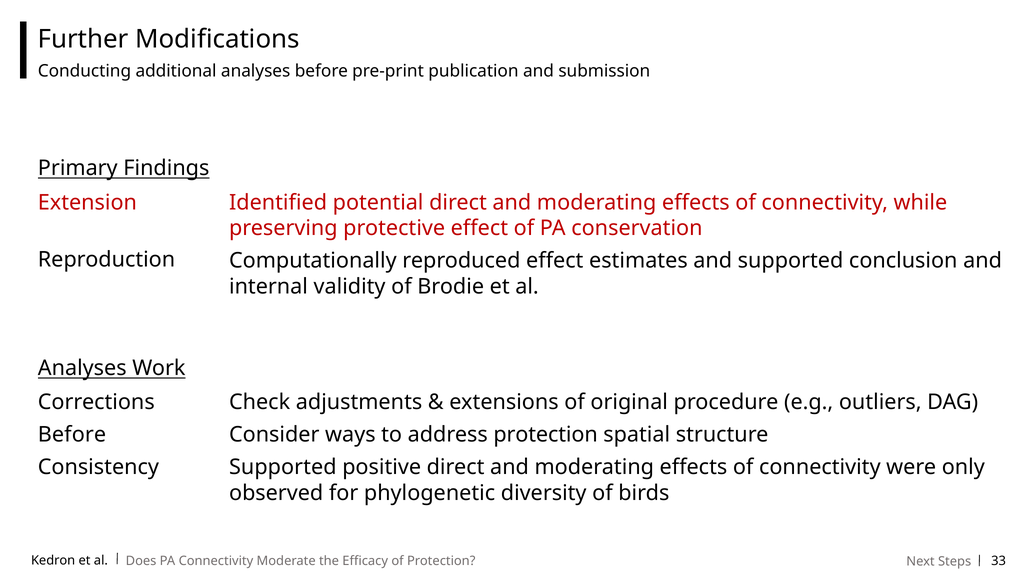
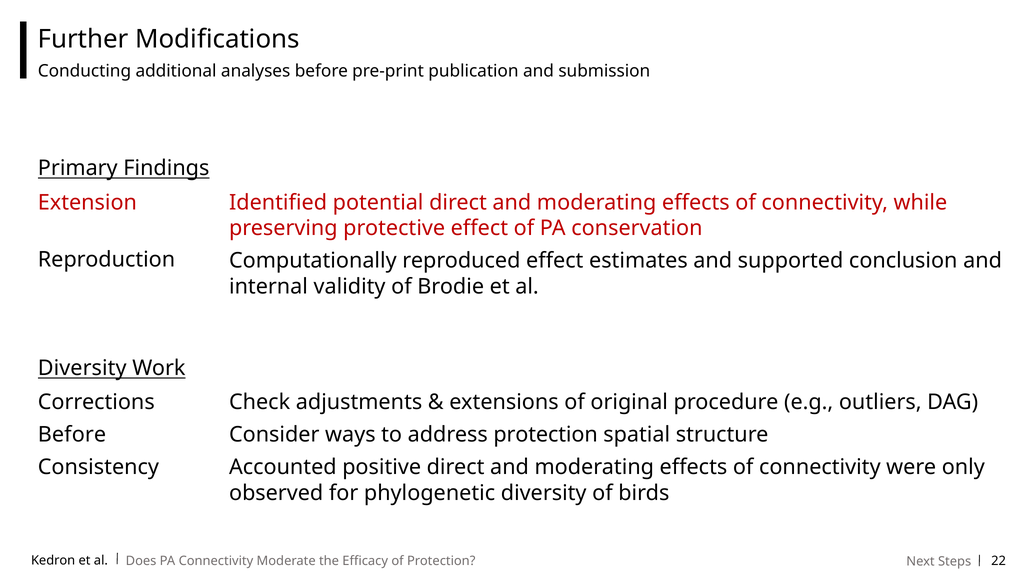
Analyses at (82, 368): Analyses -> Diversity
Supported at (283, 467): Supported -> Accounted
33: 33 -> 22
